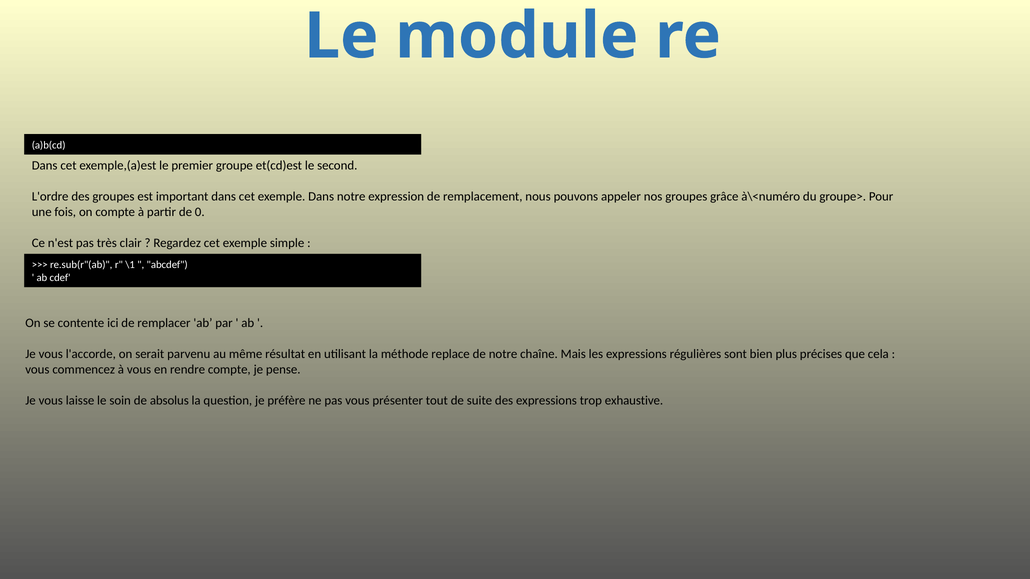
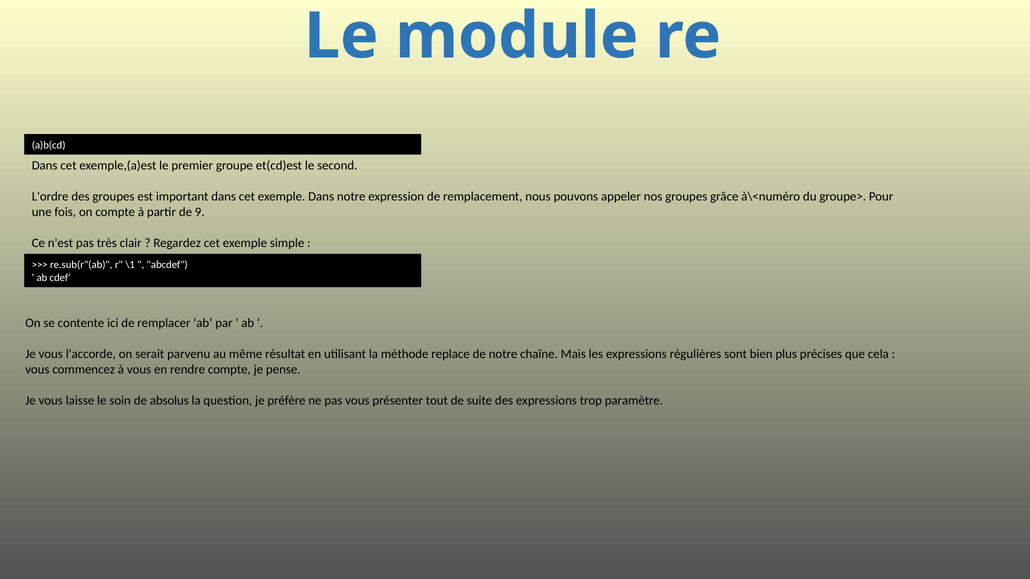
0: 0 -> 9
exhaustive: exhaustive -> paramètre
